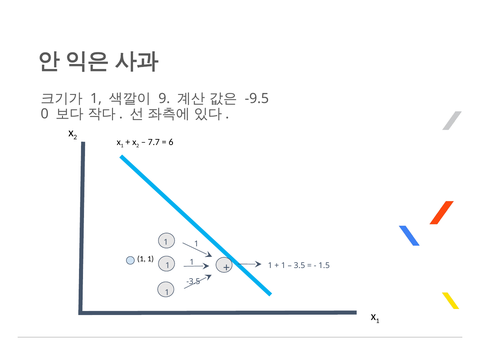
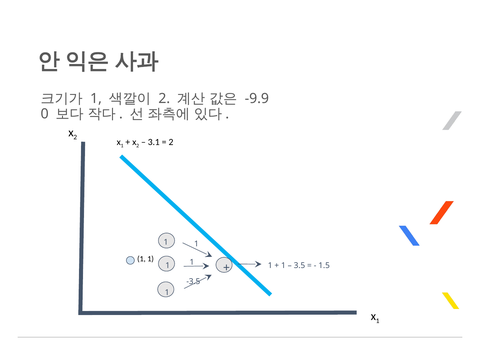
9 at (164, 99): 9 -> 2
-9.5: -9.5 -> -9.9
7.7: 7.7 -> 3.1
6 at (171, 142): 6 -> 2
